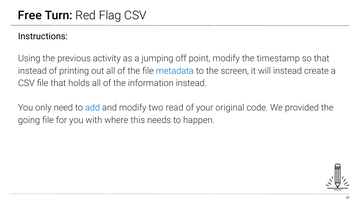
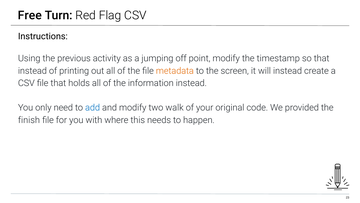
metadata colour: blue -> orange
read: read -> walk
going: going -> finish
